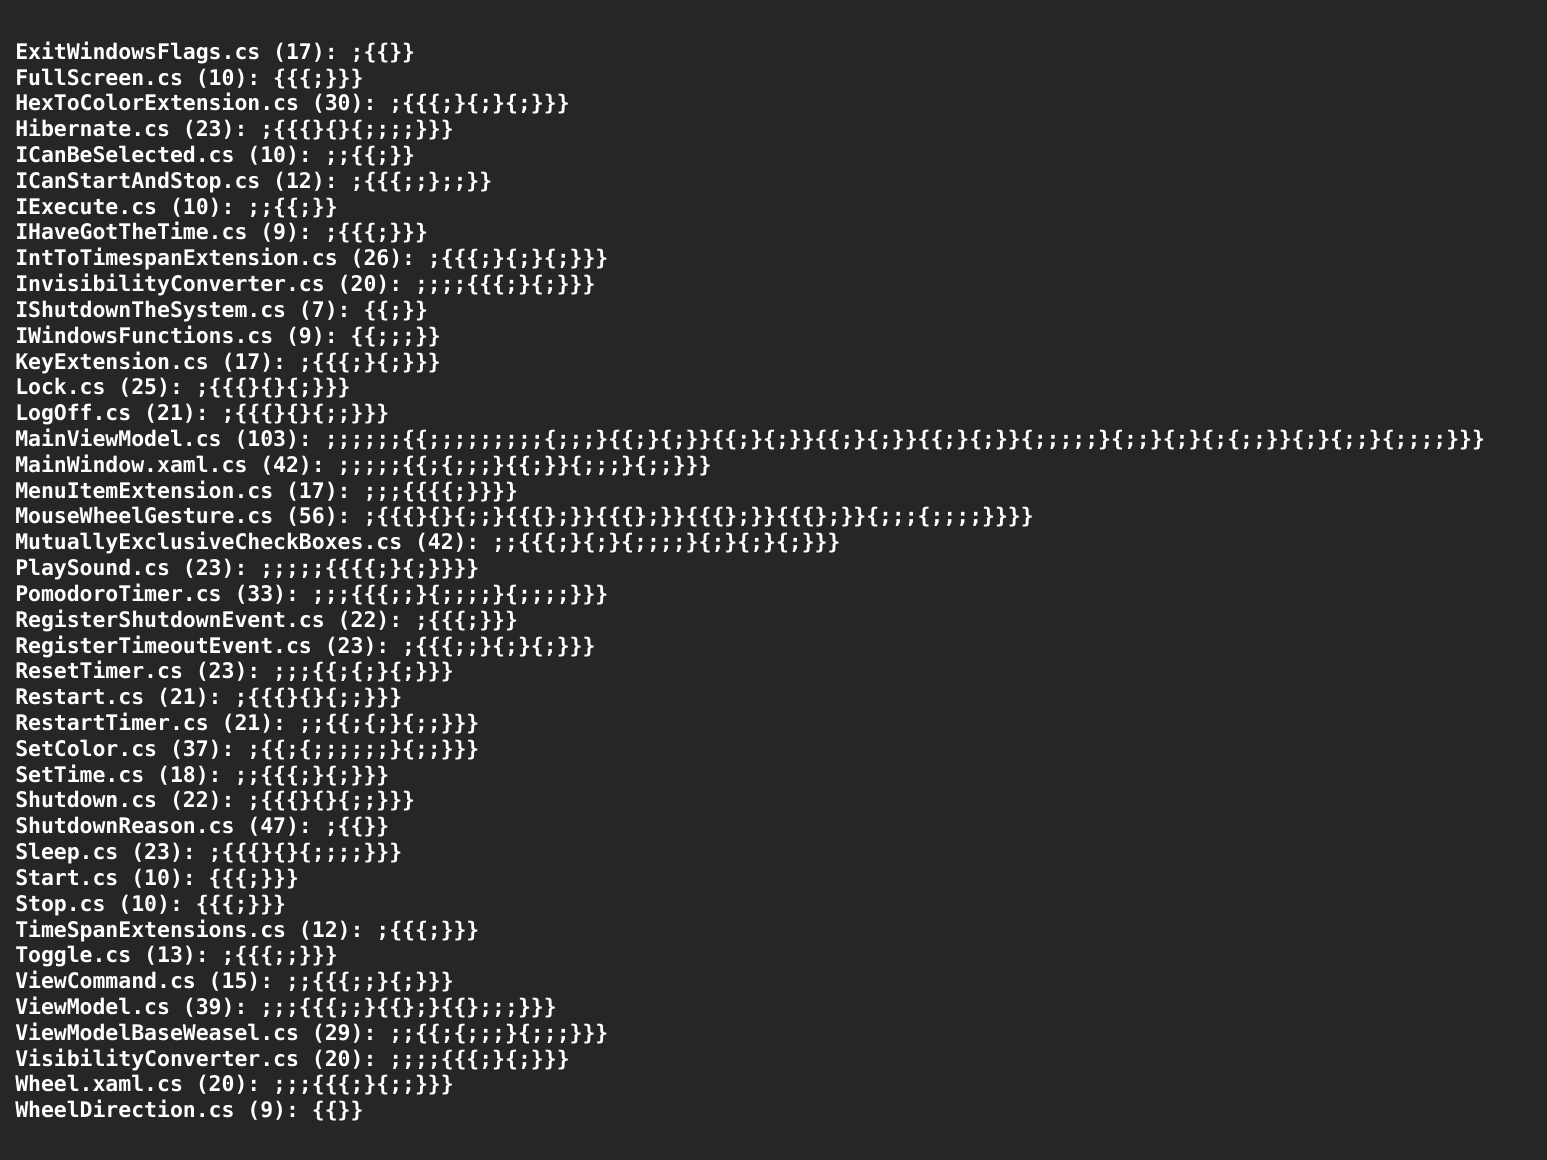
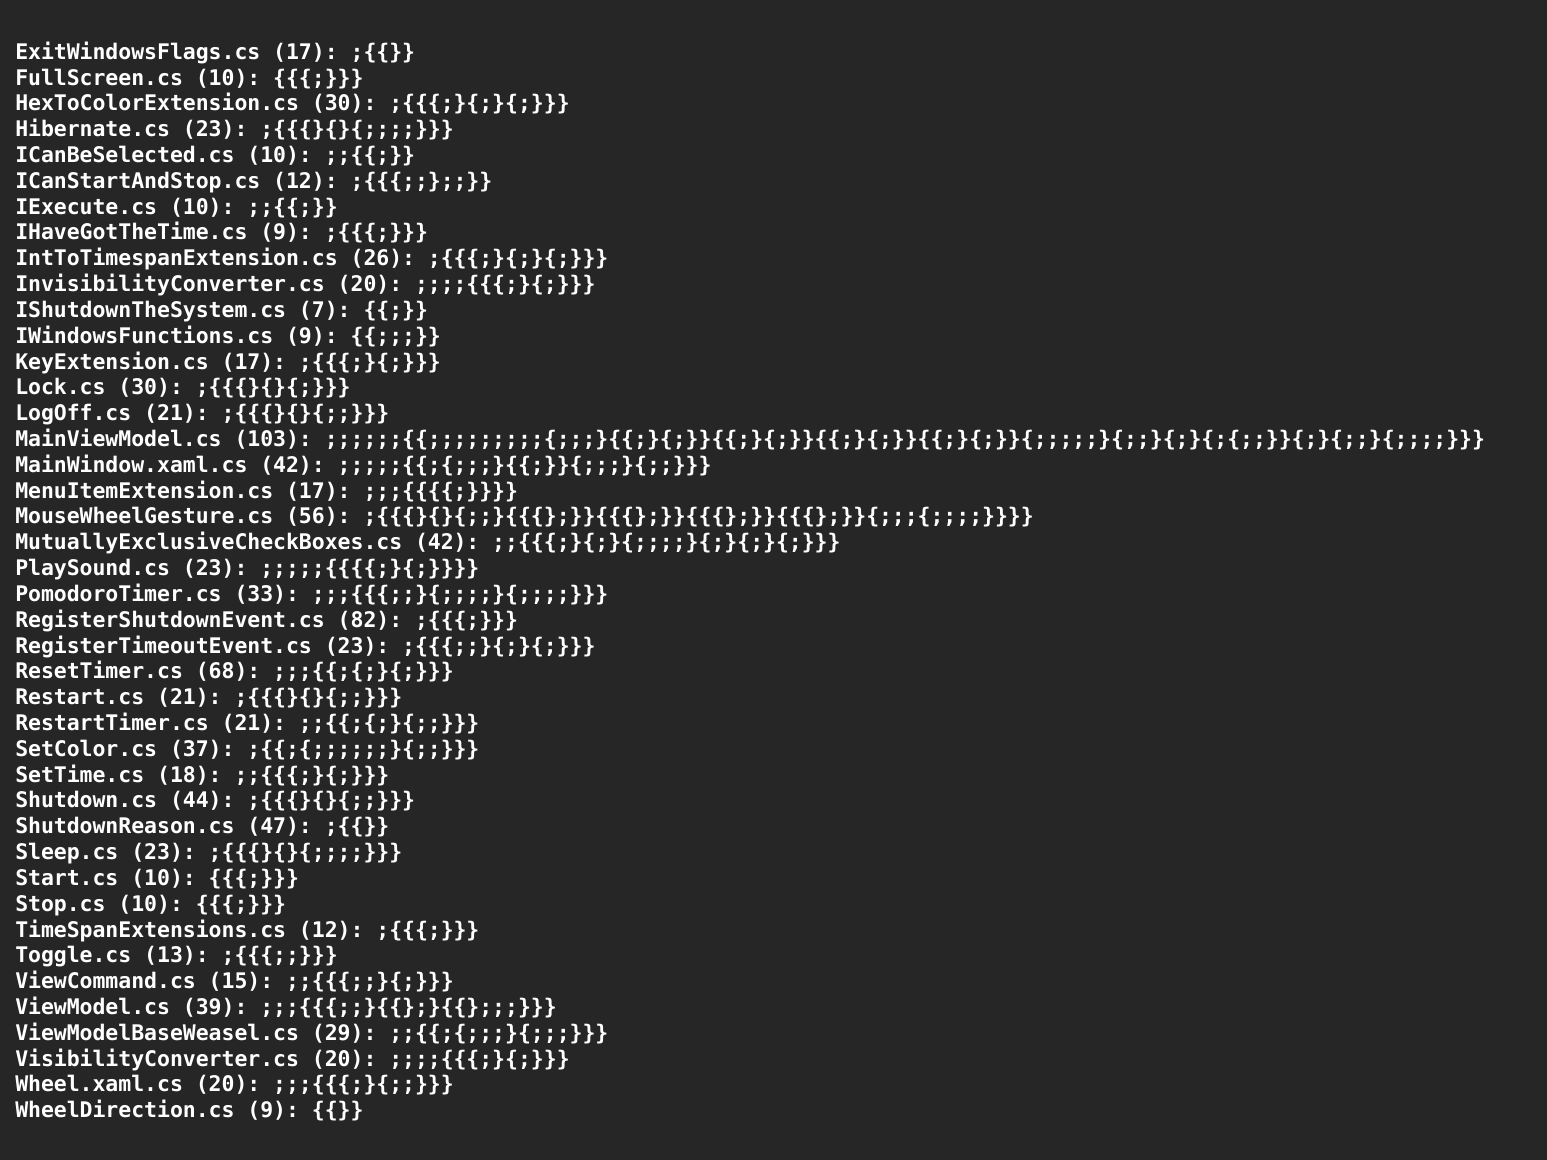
Lock.cs 25: 25 -> 30
RegisterShutdownEvent.cs 22: 22 -> 82
ResetTimer.cs 23: 23 -> 68
Shutdown.cs 22: 22 -> 44
